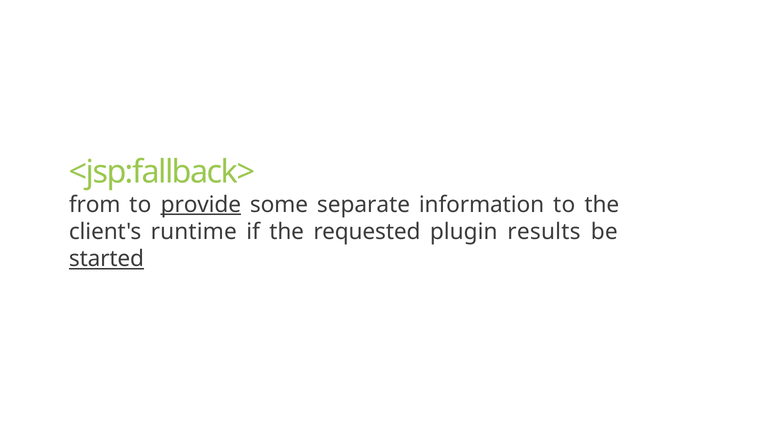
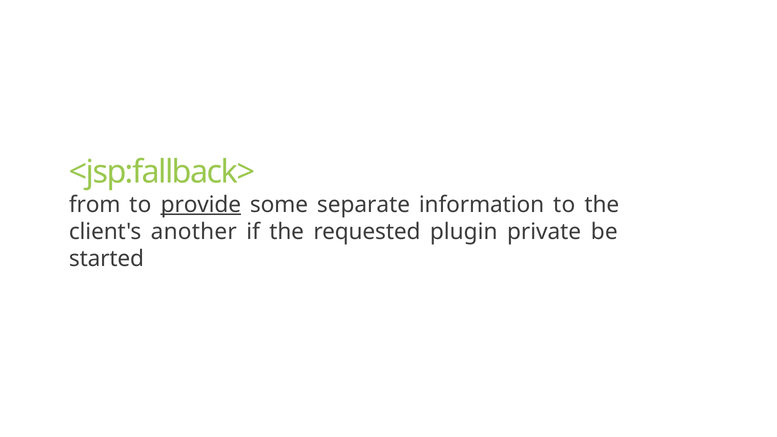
runtime: runtime -> another
results: results -> private
started underline: present -> none
